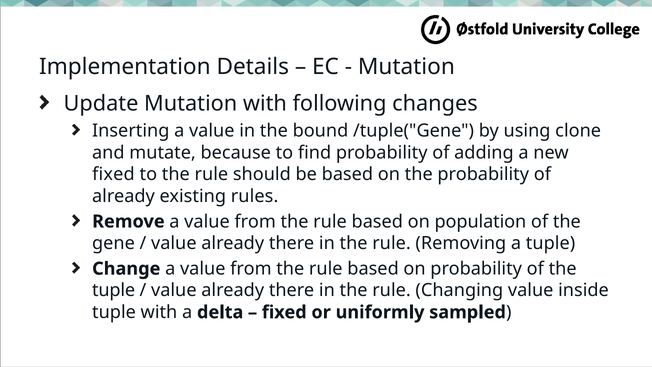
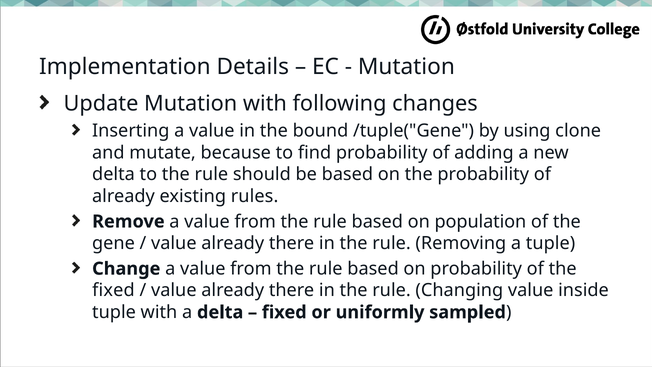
fixed at (113, 174): fixed -> delta
tuple at (114, 290): tuple -> fixed
